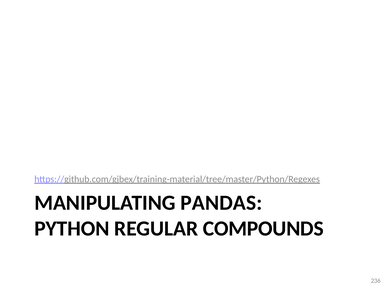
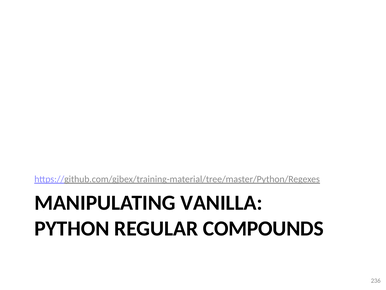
PANDAS: PANDAS -> VANILLA
